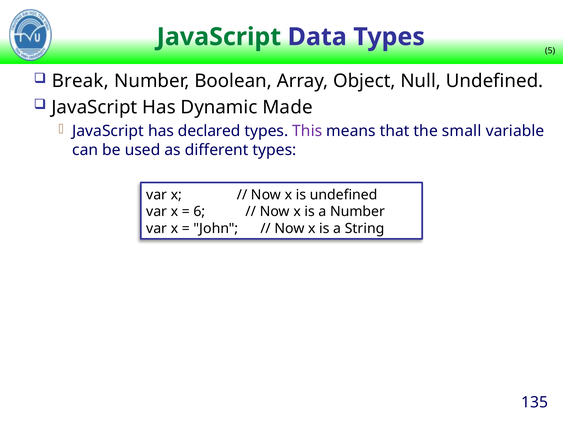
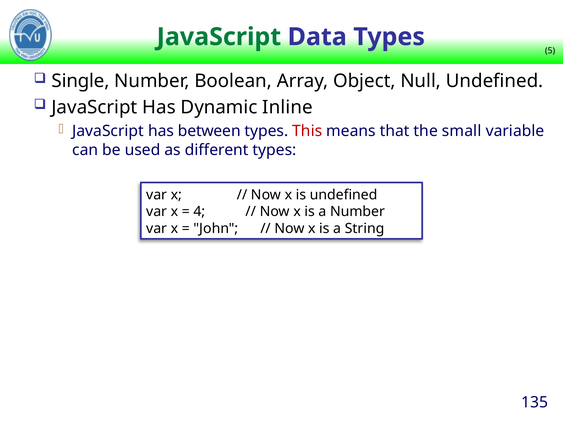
Break: Break -> Single
Made: Made -> Inline
declared: declared -> between
This colour: purple -> red
6: 6 -> 4
